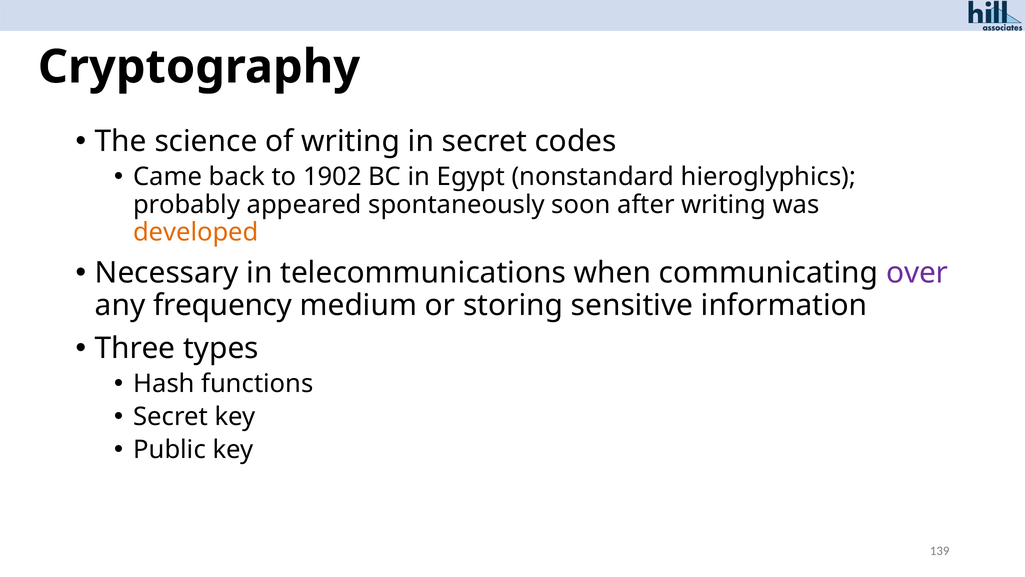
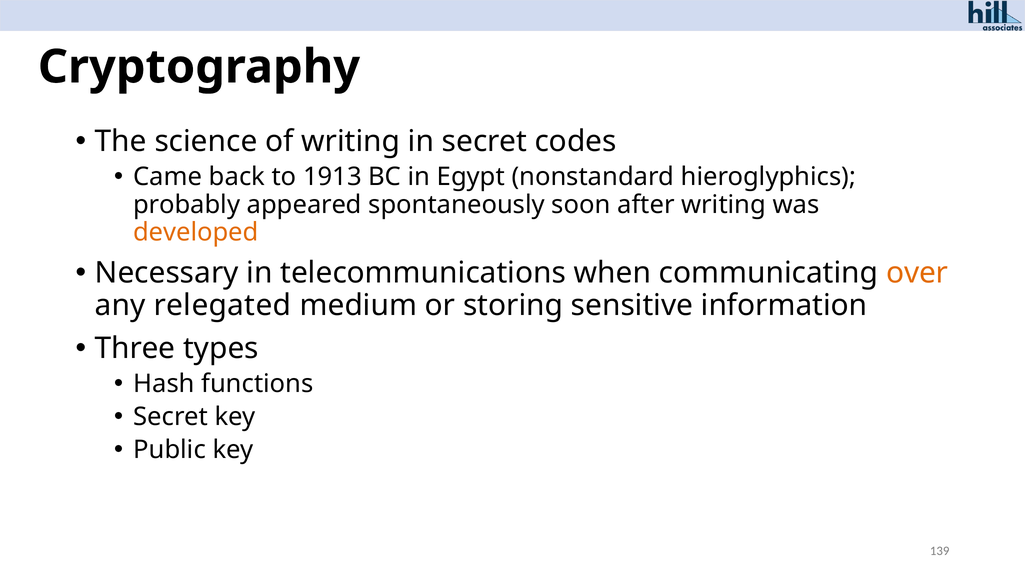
1902: 1902 -> 1913
over colour: purple -> orange
frequency: frequency -> relegated
